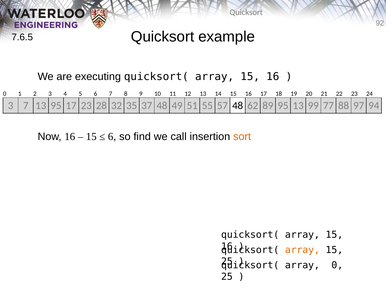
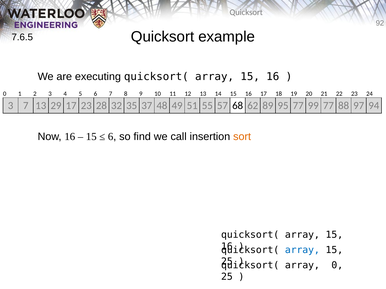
13 95: 95 -> 29
57 48: 48 -> 68
95 13: 13 -> 77
array at (302, 250) colour: orange -> blue
